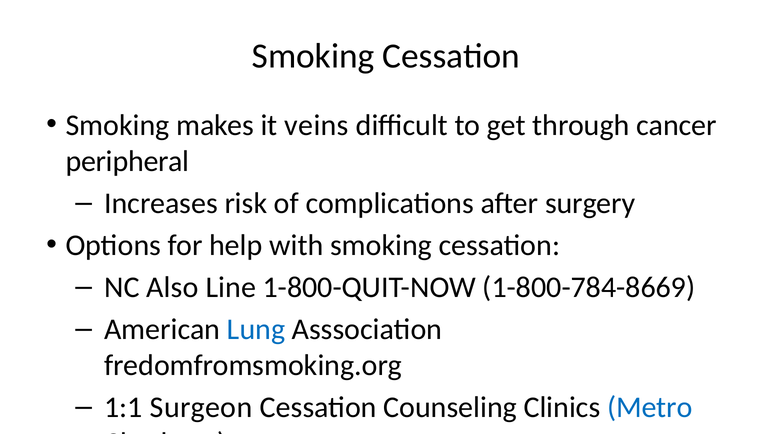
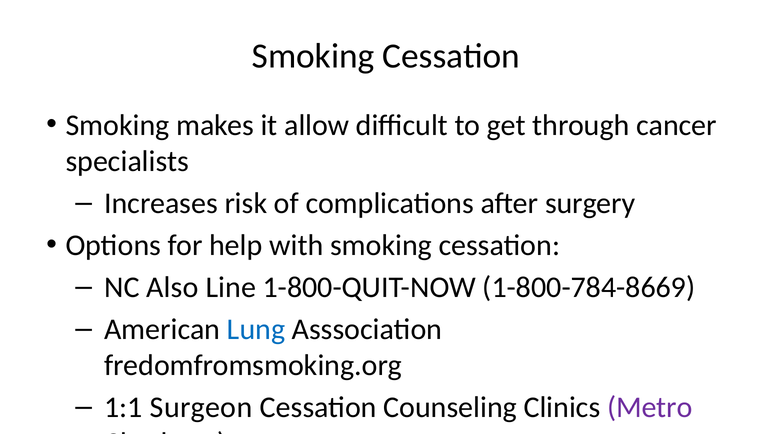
veins: veins -> allow
peripheral: peripheral -> specialists
Metro colour: blue -> purple
